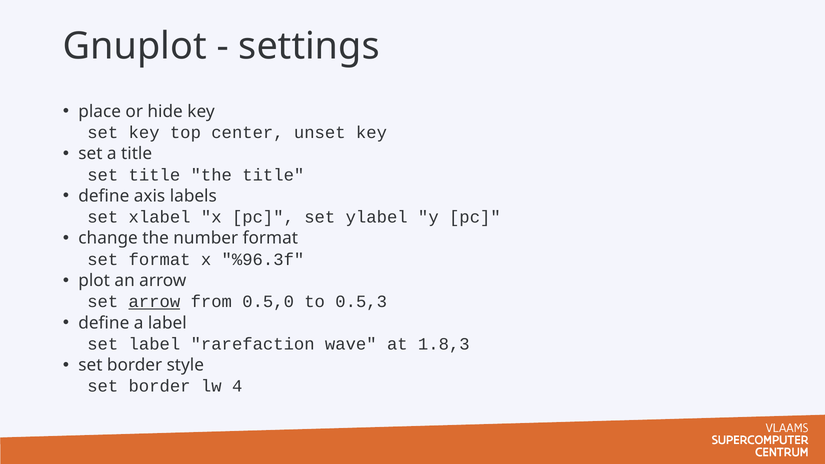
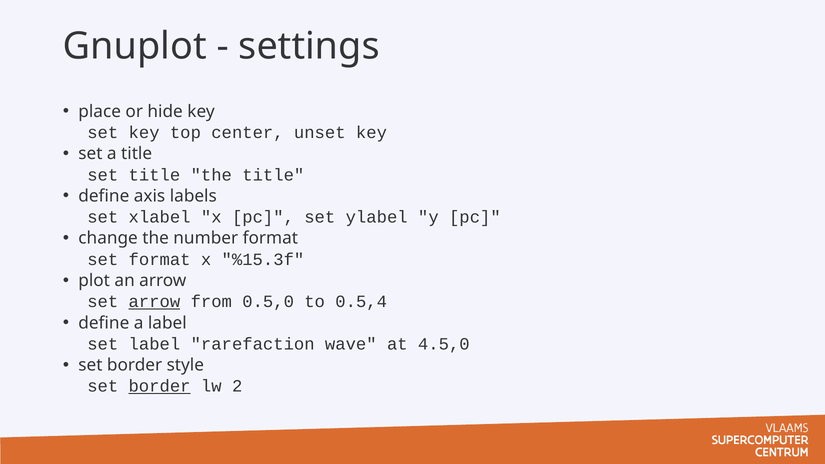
%96.3f: %96.3f -> %15.3f
0.5,3: 0.5,3 -> 0.5,4
1.8,3: 1.8,3 -> 4.5,0
border at (160, 386) underline: none -> present
4: 4 -> 2
